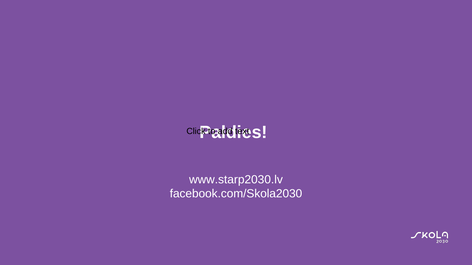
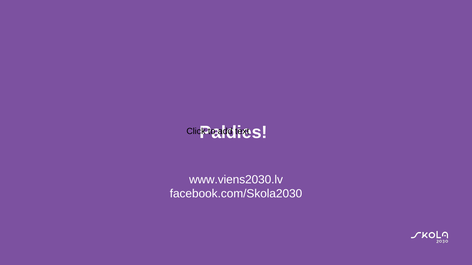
www.starp2030.lv: www.starp2030.lv -> www.viens2030.lv
